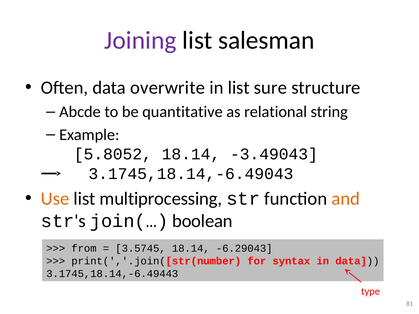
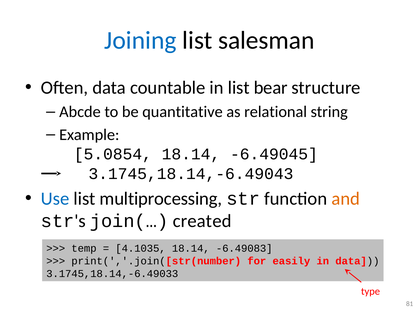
Joining colour: purple -> blue
overwrite: overwrite -> countable
sure: sure -> bear
5.8052: 5.8052 -> 5.0854
-3.49043: -3.49043 -> -6.49045
Use colour: orange -> blue
boolean: boolean -> created
from: from -> temp
3.5745: 3.5745 -> 4.1035
-6.29043: -6.29043 -> -6.49083
syntax: syntax -> easily
3.1745,18.14,-6.49443: 3.1745,18.14,-6.49443 -> 3.1745,18.14,-6.49033
